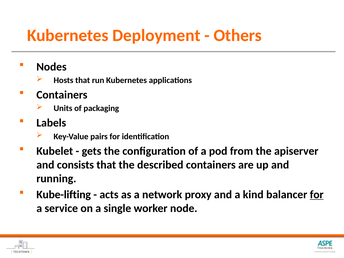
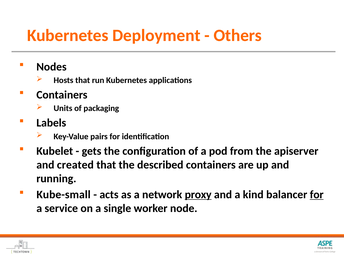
consists: consists -> created
Kube-lifting: Kube-lifting -> Kube-small
proxy underline: none -> present
